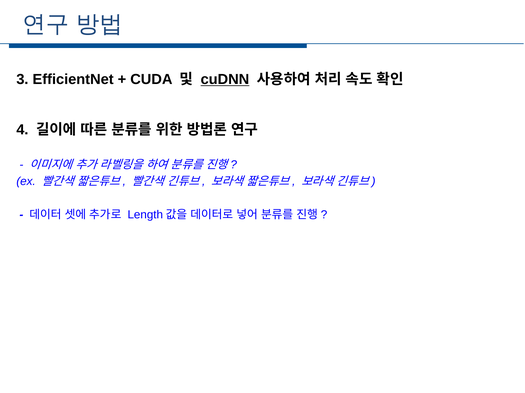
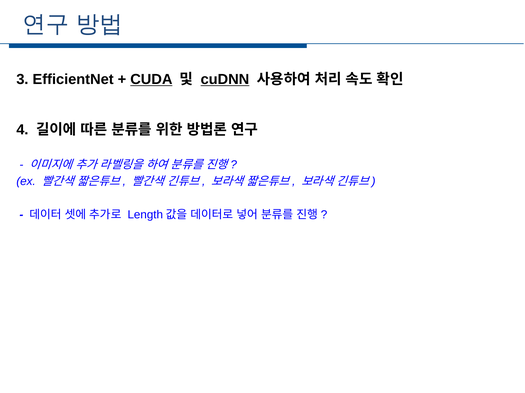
CUDA underline: none -> present
